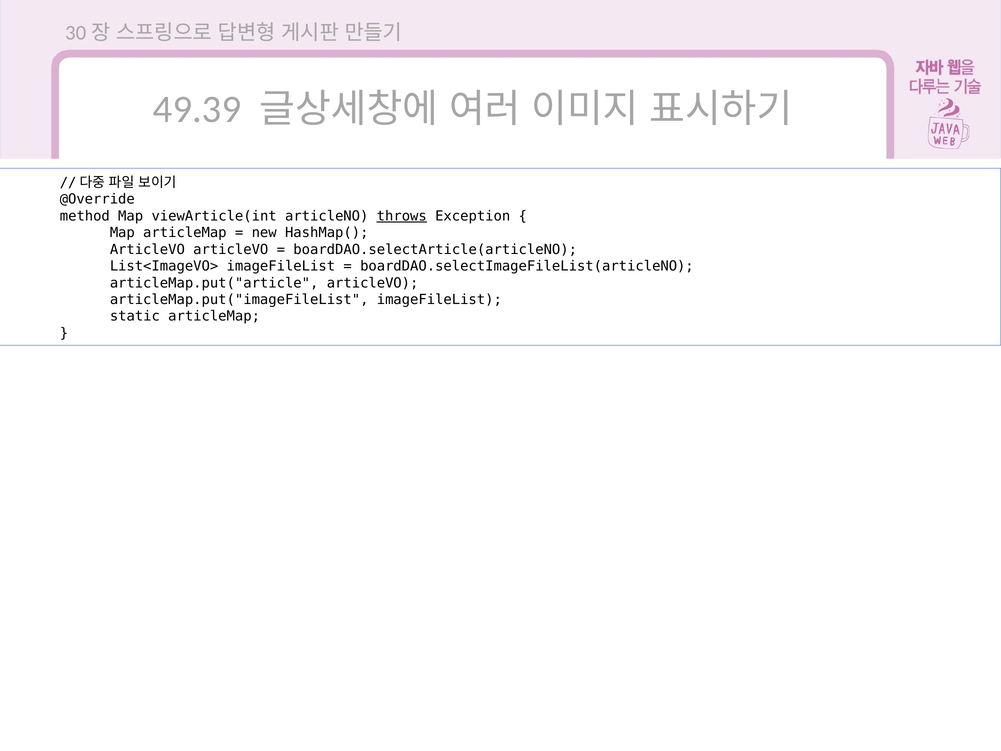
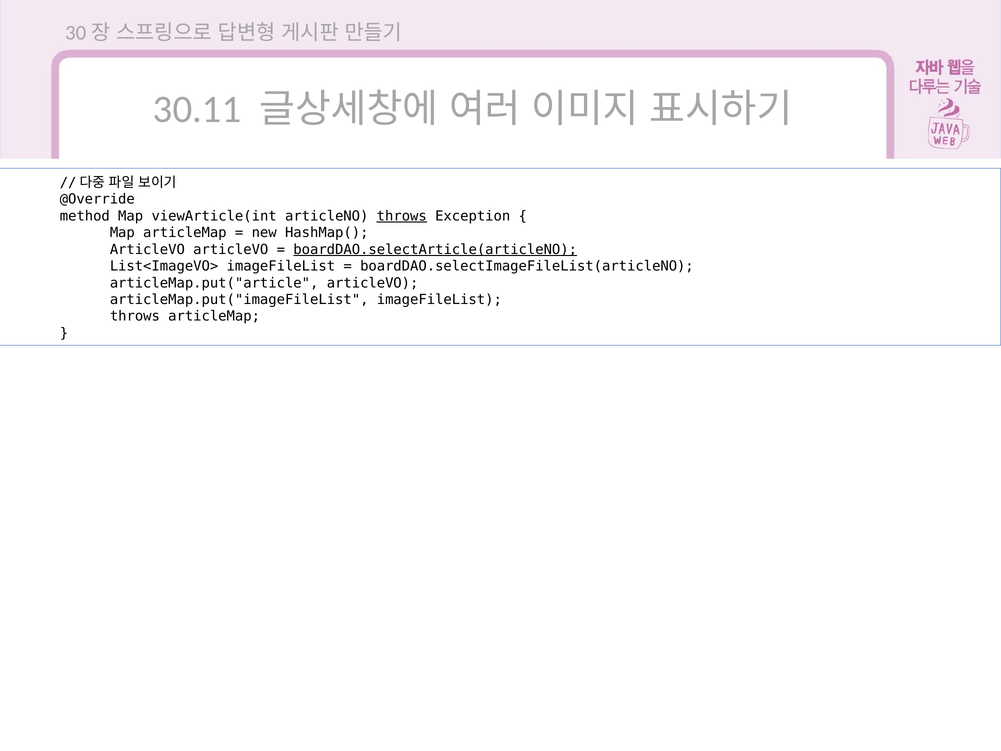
49.39: 49.39 -> 30.11
boardDAO.selectArticle(articleNO underline: none -> present
static at (135, 316): static -> throws
